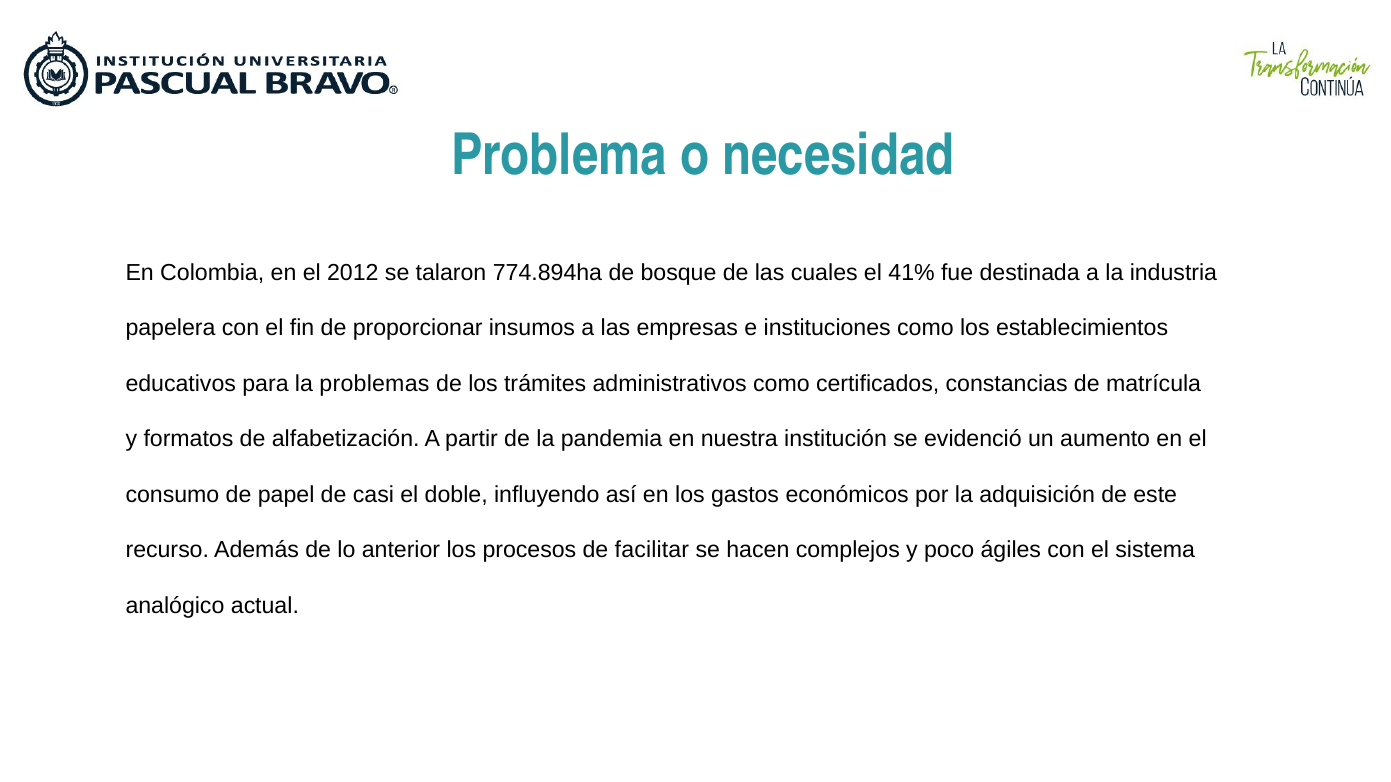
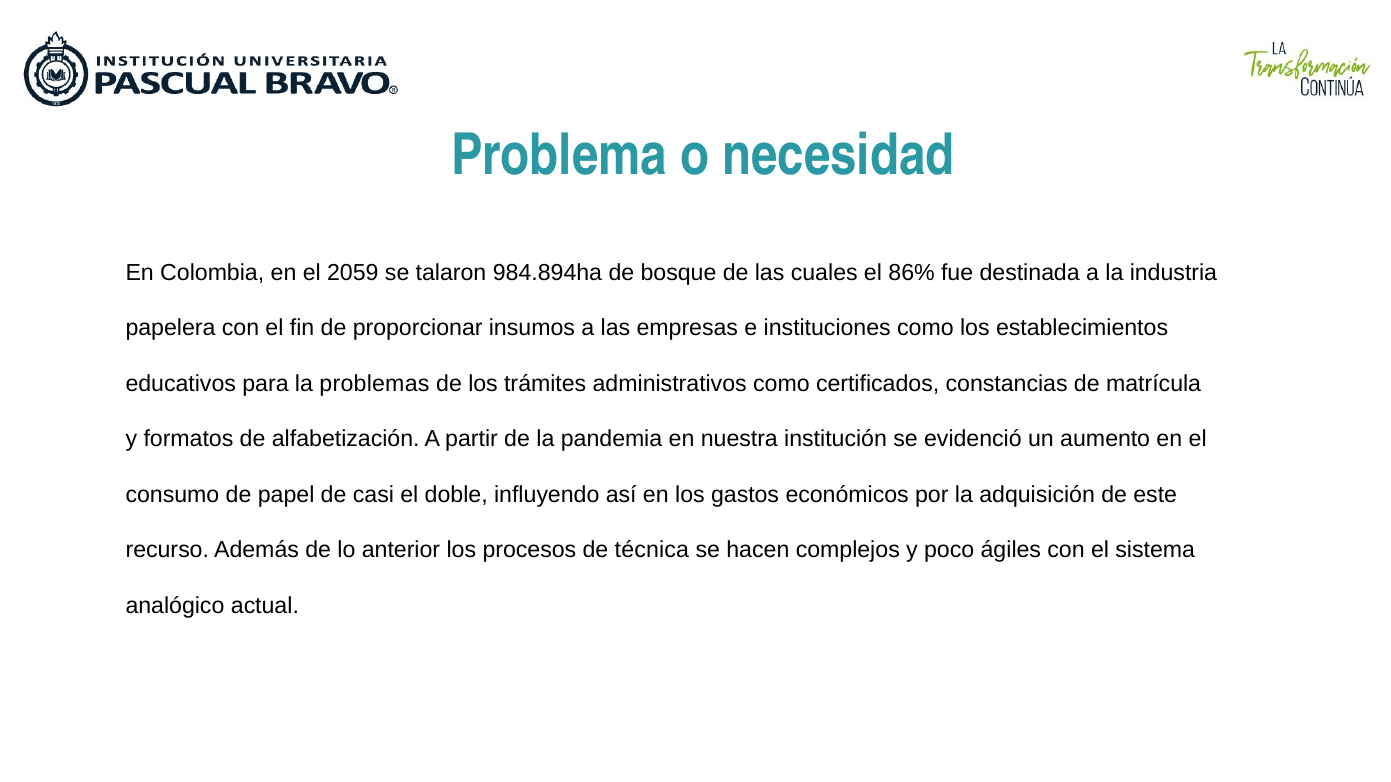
2012: 2012 -> 2059
774.894ha: 774.894ha -> 984.894ha
41%: 41% -> 86%
facilitar: facilitar -> técnica
